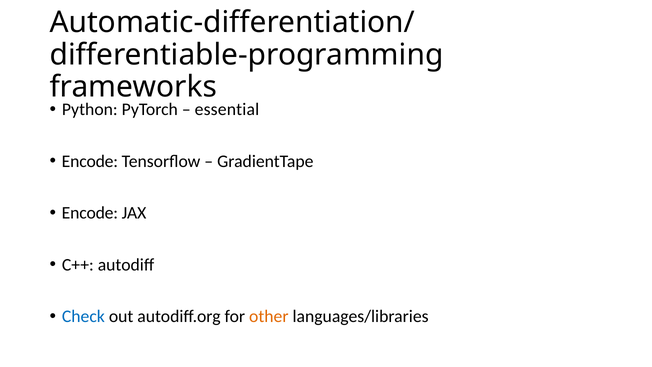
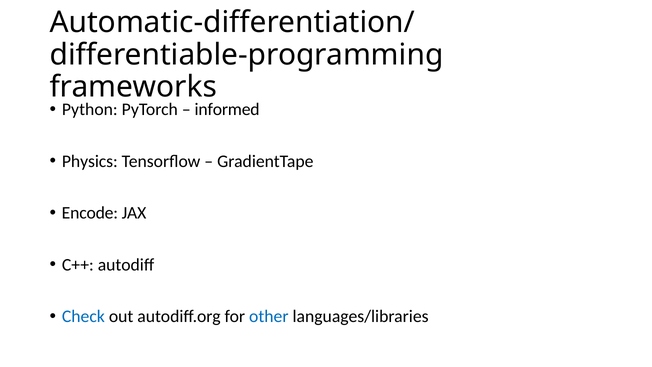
essential: essential -> informed
Encode at (90, 161): Encode -> Physics
other colour: orange -> blue
